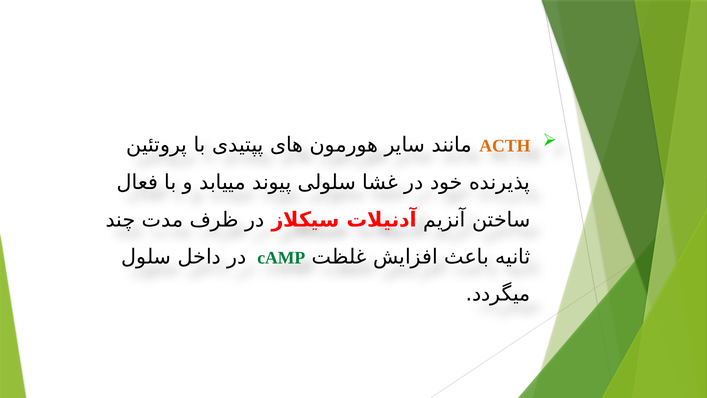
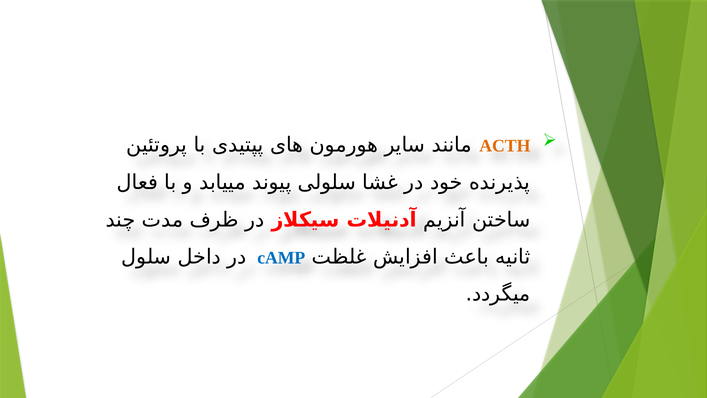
cAMP colour: green -> blue
